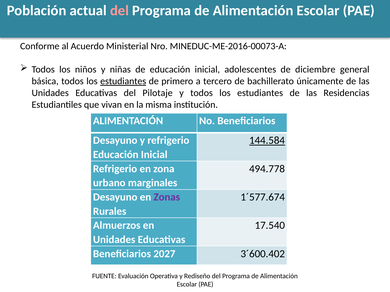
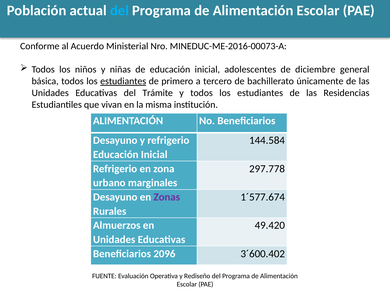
del at (119, 10) colour: pink -> light blue
Pilotaje: Pilotaje -> Trámite
144.584 underline: present -> none
494.778: 494.778 -> 297.778
17.540: 17.540 -> 49.420
2027: 2027 -> 2096
